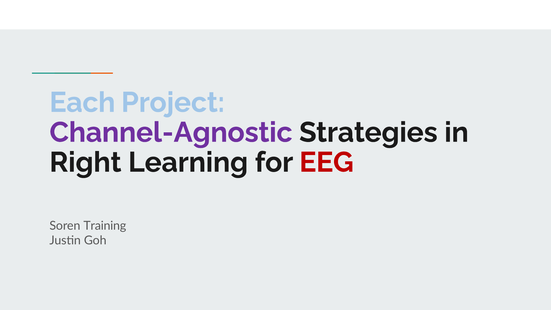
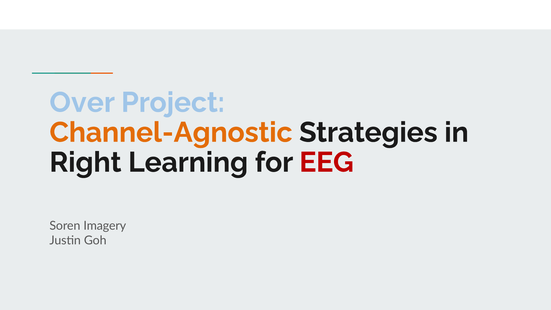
Each: Each -> Over
Channel-Agnostic colour: purple -> orange
Training: Training -> Imagery
